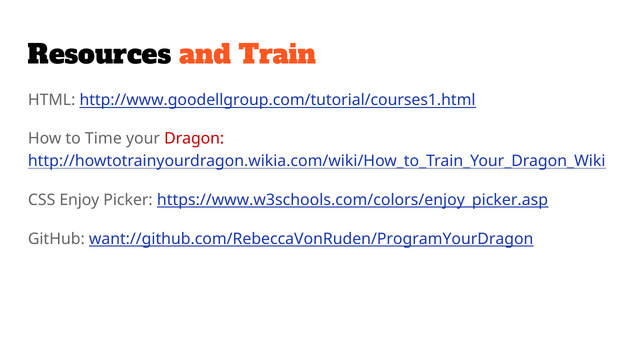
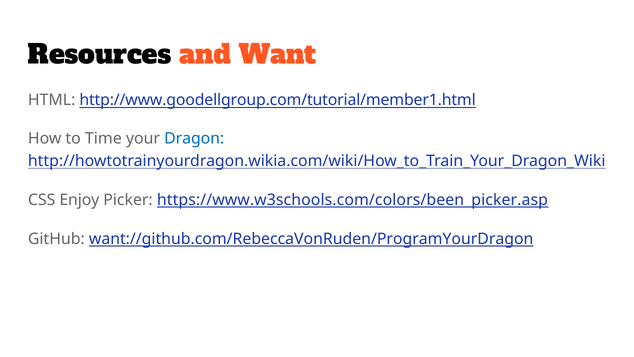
Train: Train -> Want
http://www.goodellgroup.com/tutorial/courses1.html: http://www.goodellgroup.com/tutorial/courses1.html -> http://www.goodellgroup.com/tutorial/member1.html
Dragon colour: red -> blue
https://www.w3schools.com/colors/enjoy_picker.asp: https://www.w3schools.com/colors/enjoy_picker.asp -> https://www.w3schools.com/colors/been_picker.asp
